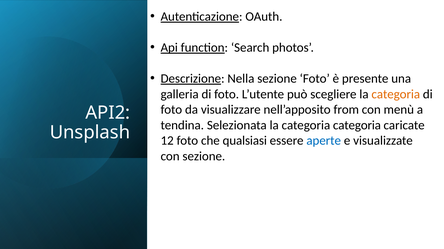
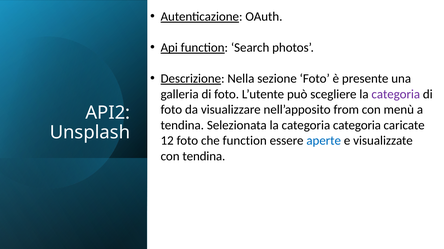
categoria at (396, 94) colour: orange -> purple
che qualsiasi: qualsiasi -> function
con sezione: sezione -> tendina
